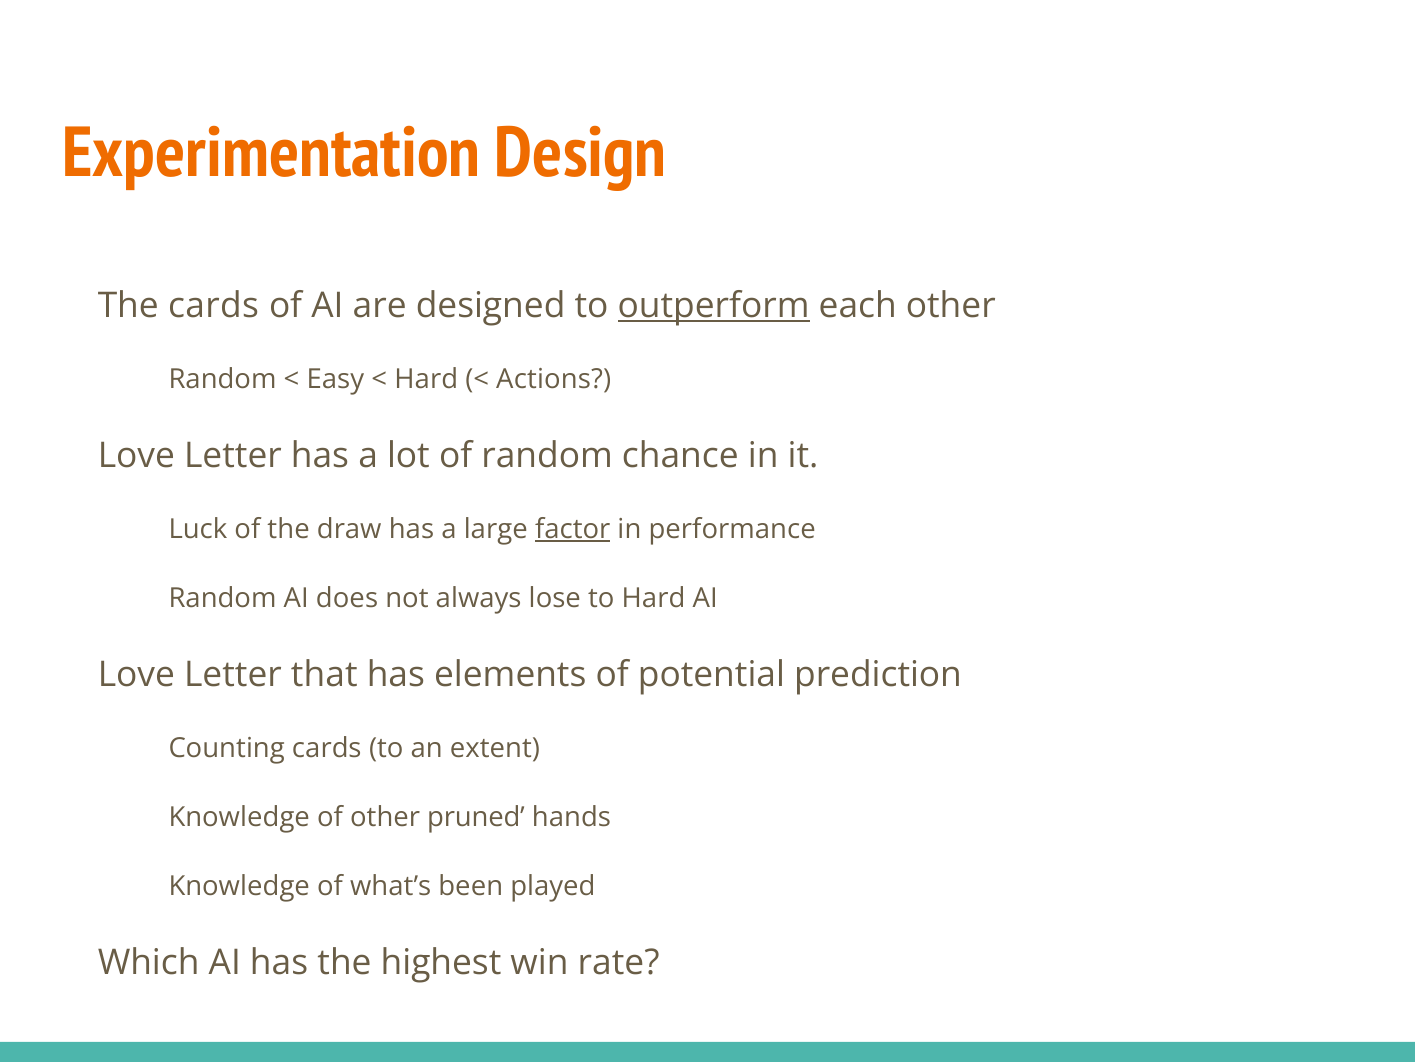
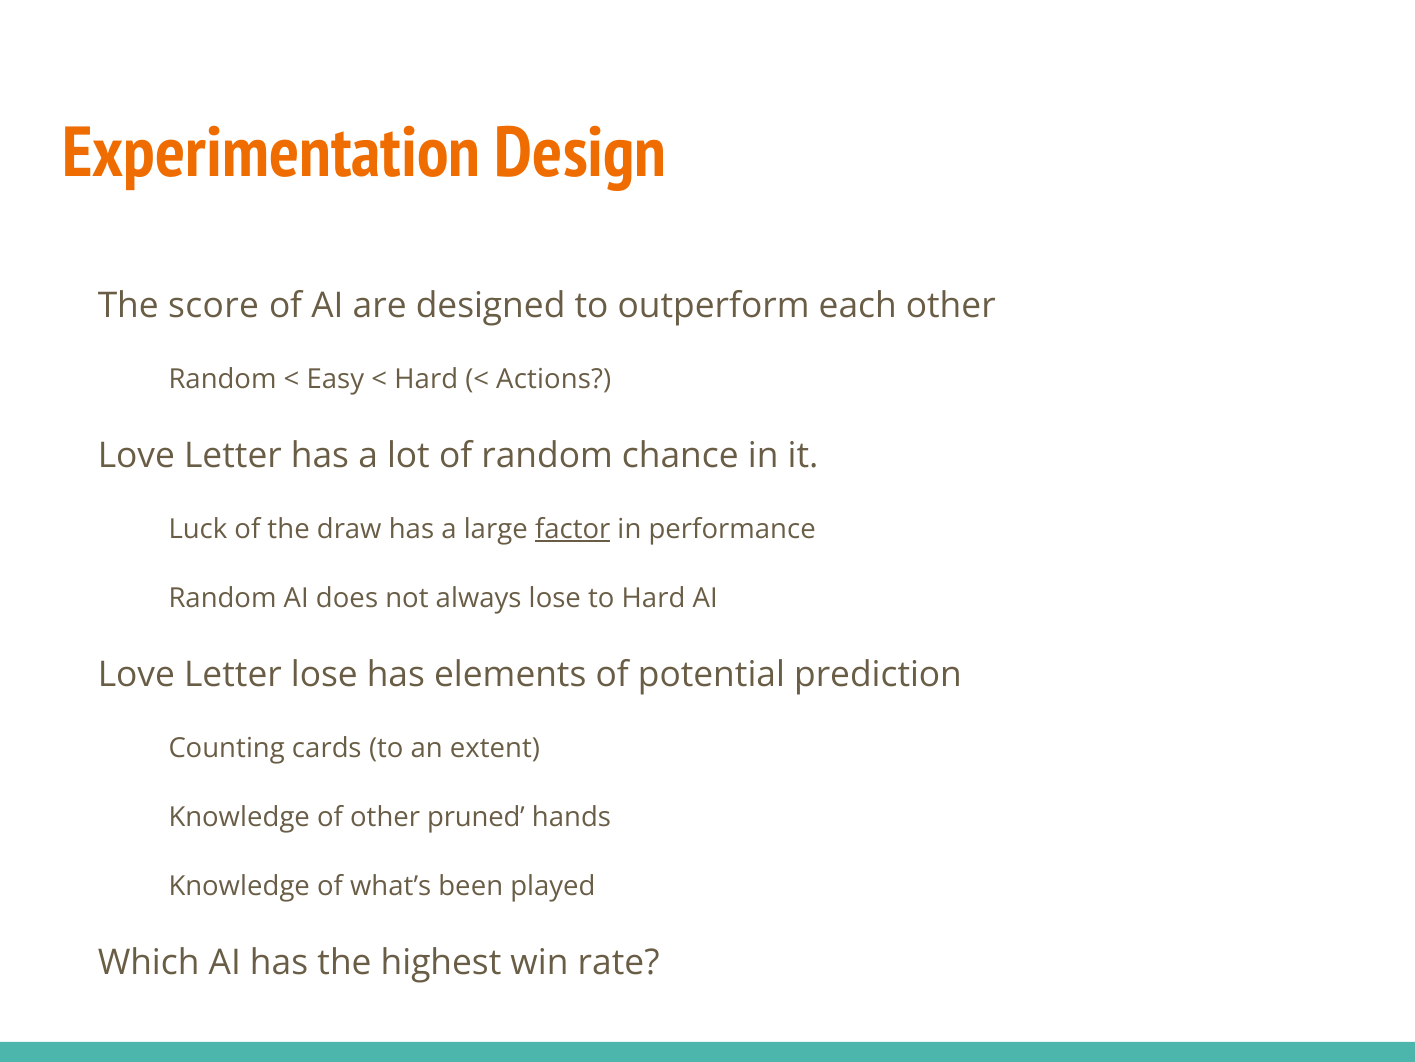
The cards: cards -> score
outperform underline: present -> none
Letter that: that -> lose
